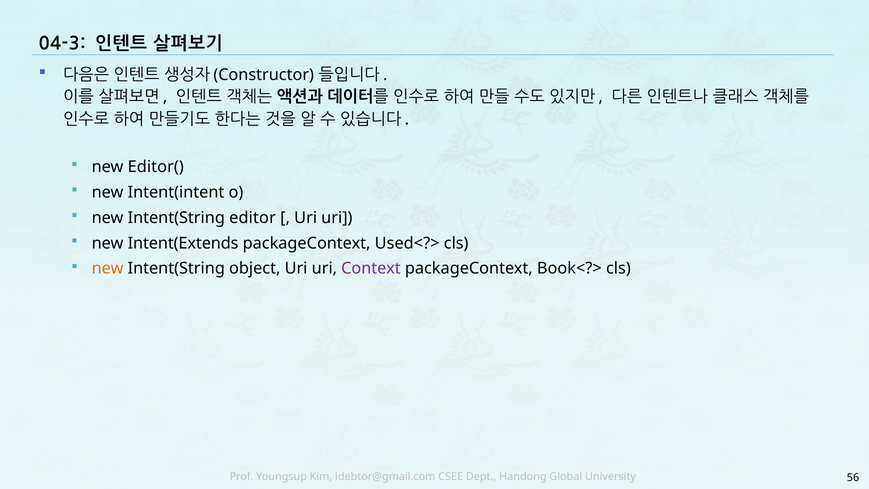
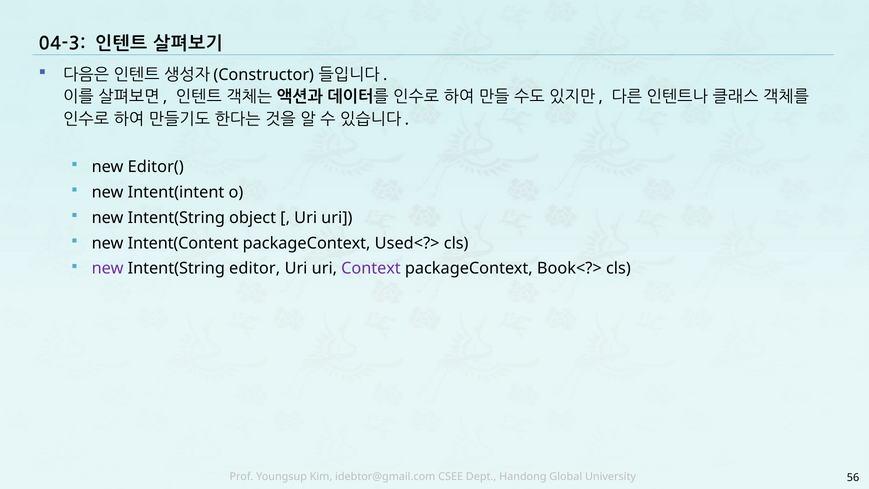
editor: editor -> object
Intent(Extends: Intent(Extends -> Intent(Content
new at (108, 268) colour: orange -> purple
object: object -> editor
